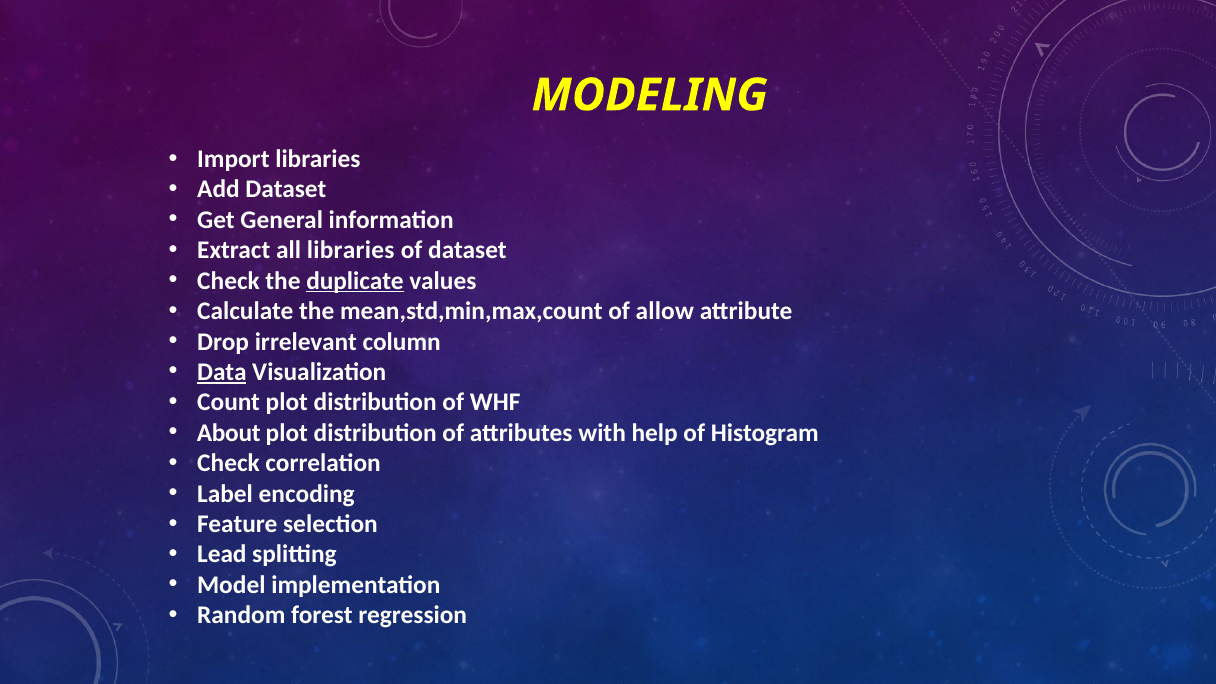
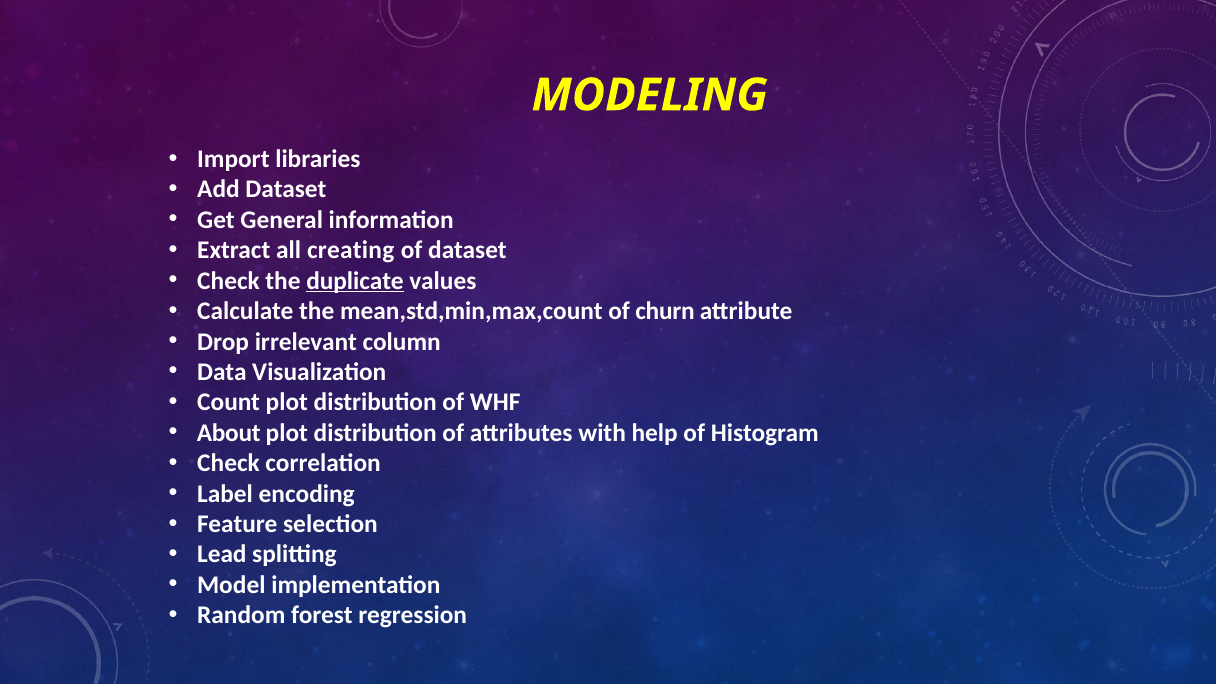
all libraries: libraries -> creating
allow: allow -> churn
Data underline: present -> none
